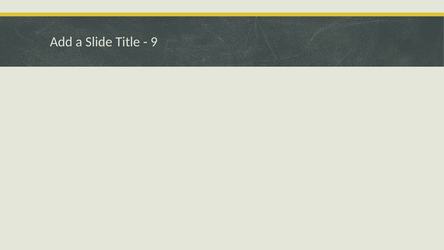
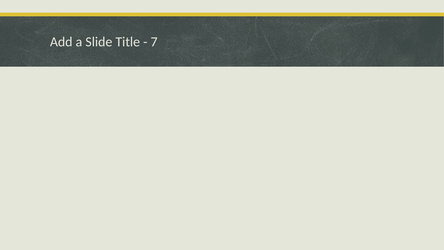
9: 9 -> 7
